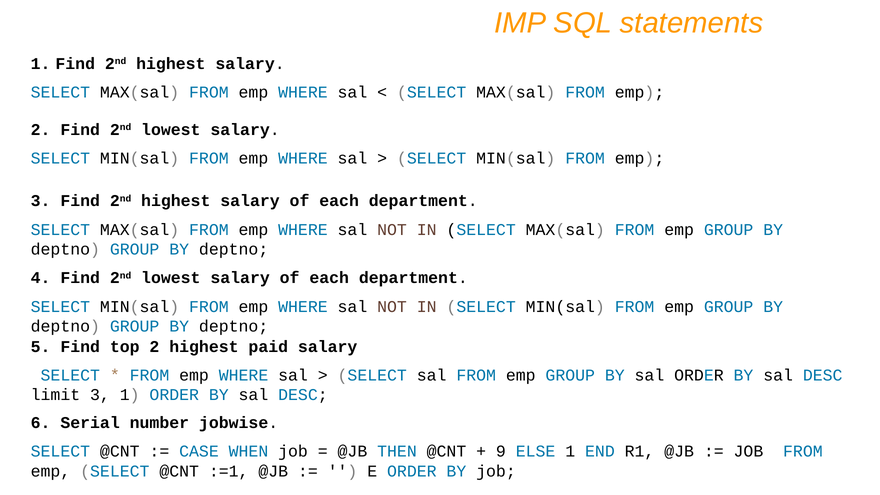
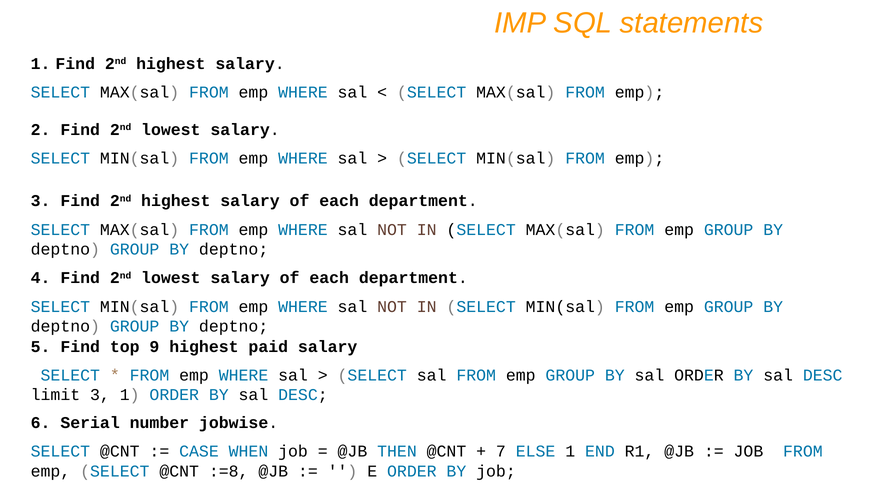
top 2: 2 -> 9
9: 9 -> 7
:=1: :=1 -> :=8
